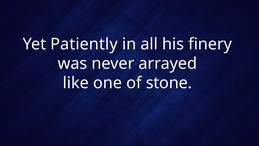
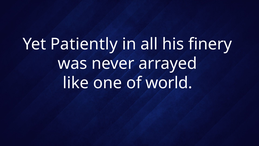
stone: stone -> world
